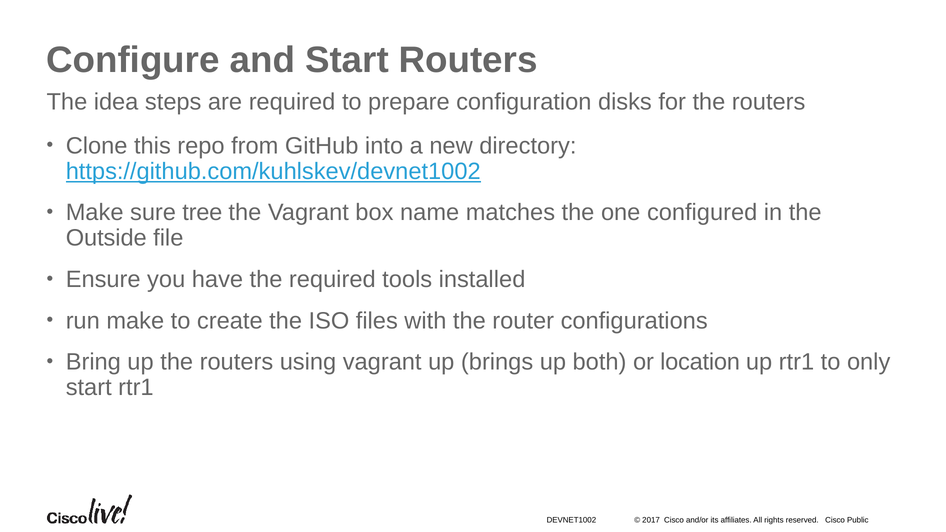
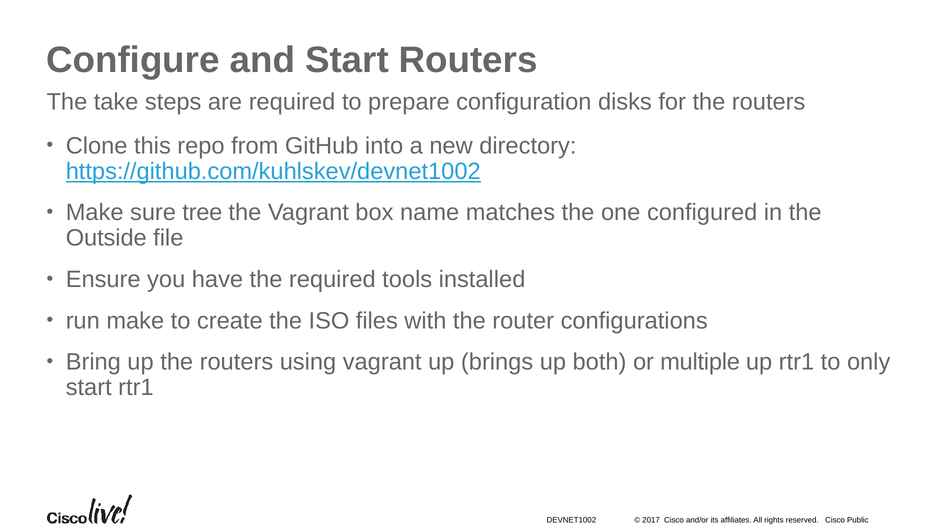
idea: idea -> take
location: location -> multiple
